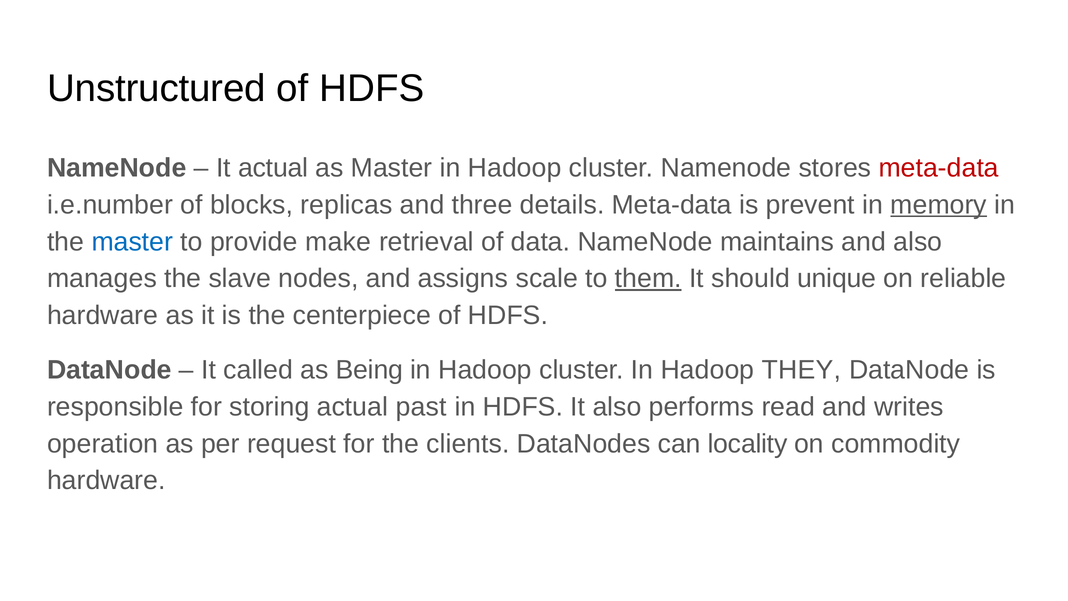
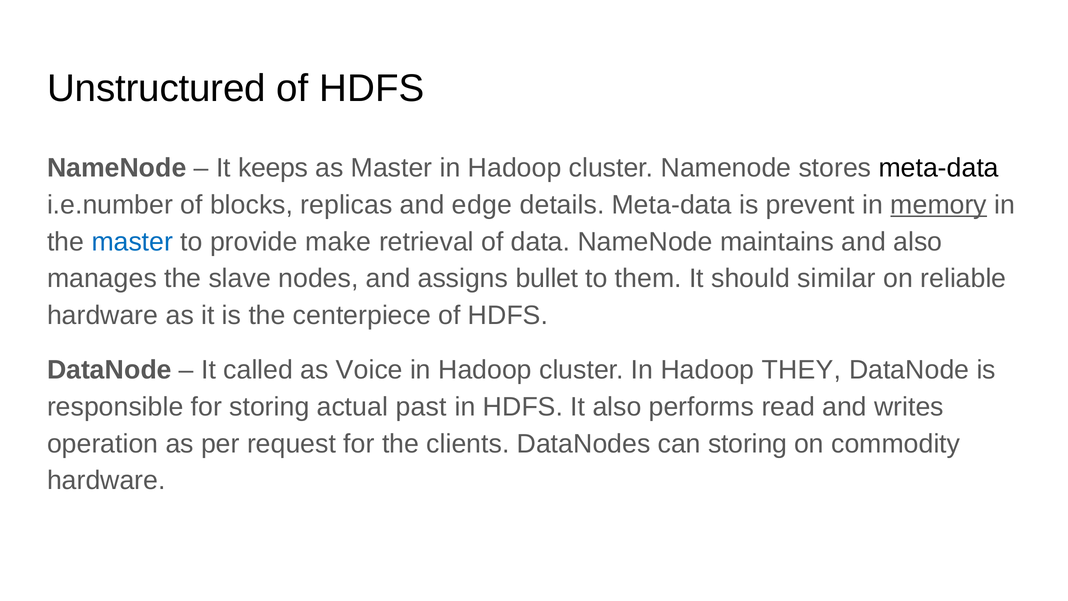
It actual: actual -> keeps
meta-data at (939, 168) colour: red -> black
three: three -> edge
scale: scale -> bullet
them underline: present -> none
unique: unique -> similar
Being: Being -> Voice
can locality: locality -> storing
